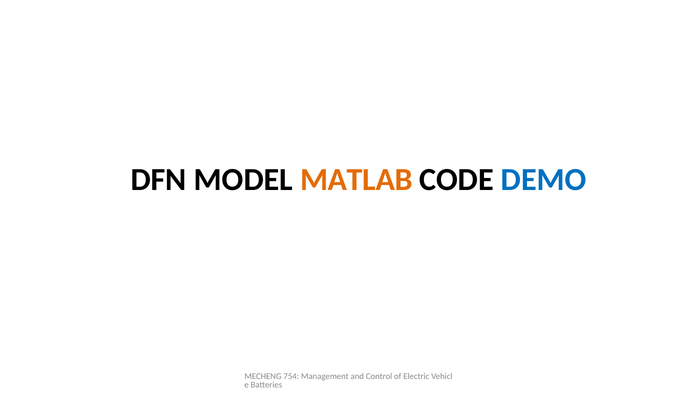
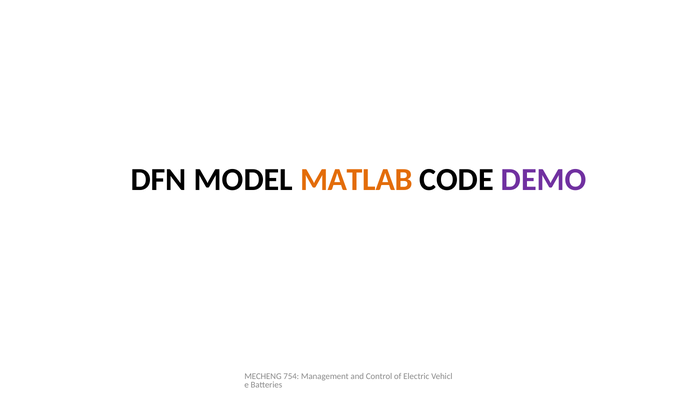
DEMO colour: blue -> purple
